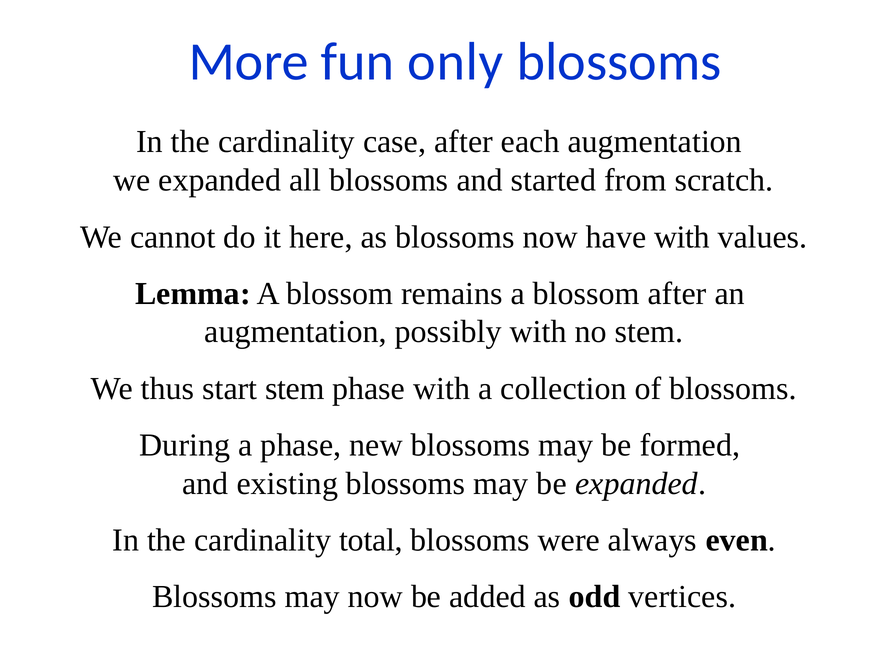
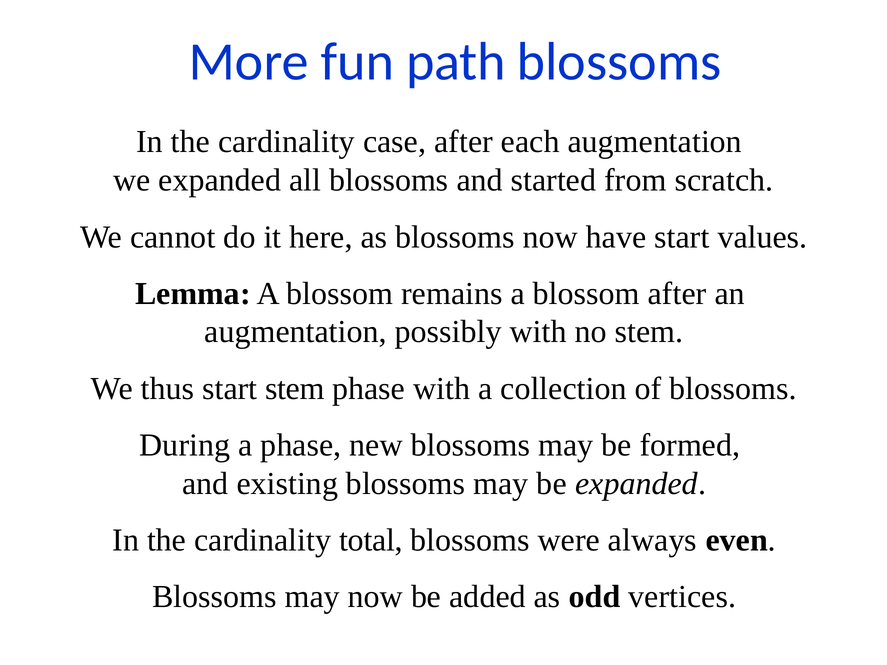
only: only -> path
have with: with -> start
